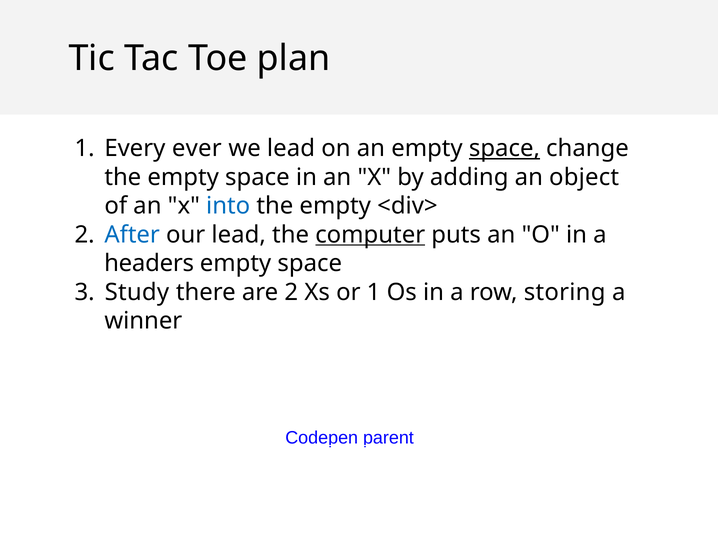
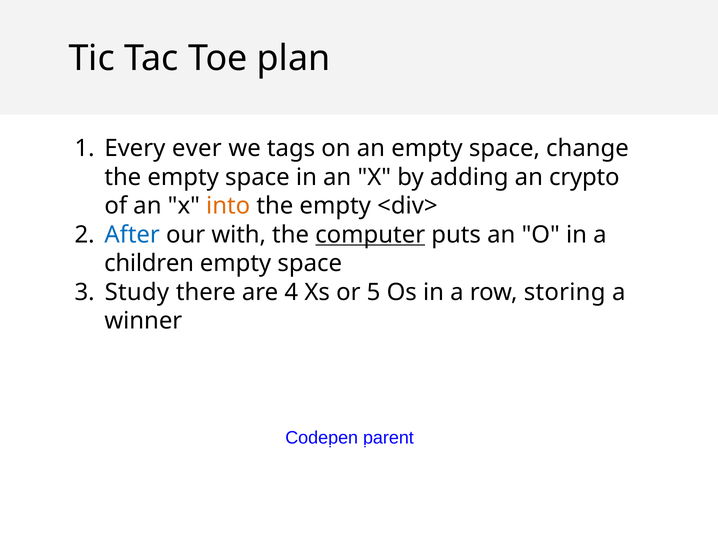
we lead: lead -> tags
space at (504, 148) underline: present -> none
object: object -> crypto
into colour: blue -> orange
our lead: lead -> with
headers: headers -> children
are 2: 2 -> 4
or 1: 1 -> 5
